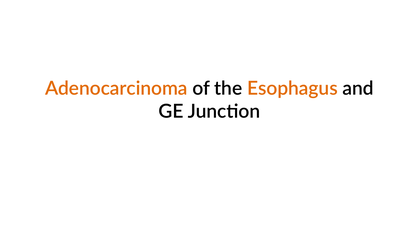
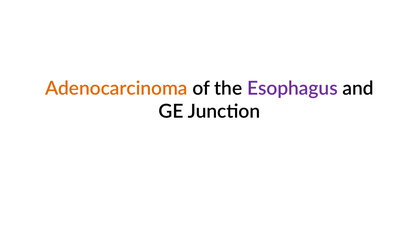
Esophagus colour: orange -> purple
